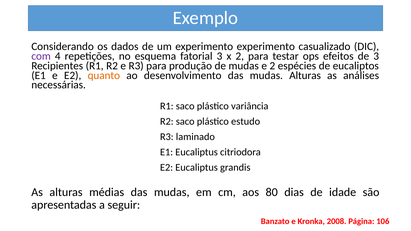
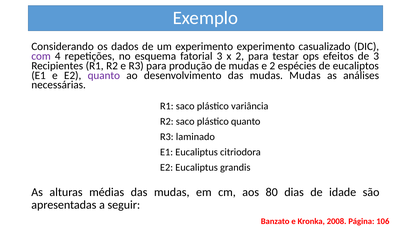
quanto at (104, 75) colour: orange -> purple
mudas Alturas: Alturas -> Mudas
plástico estudo: estudo -> quanto
